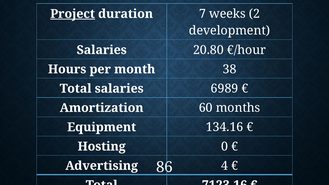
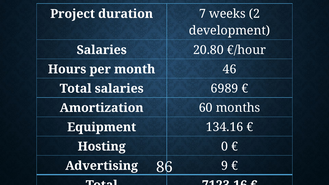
Project underline: present -> none
38: 38 -> 46
4: 4 -> 9
